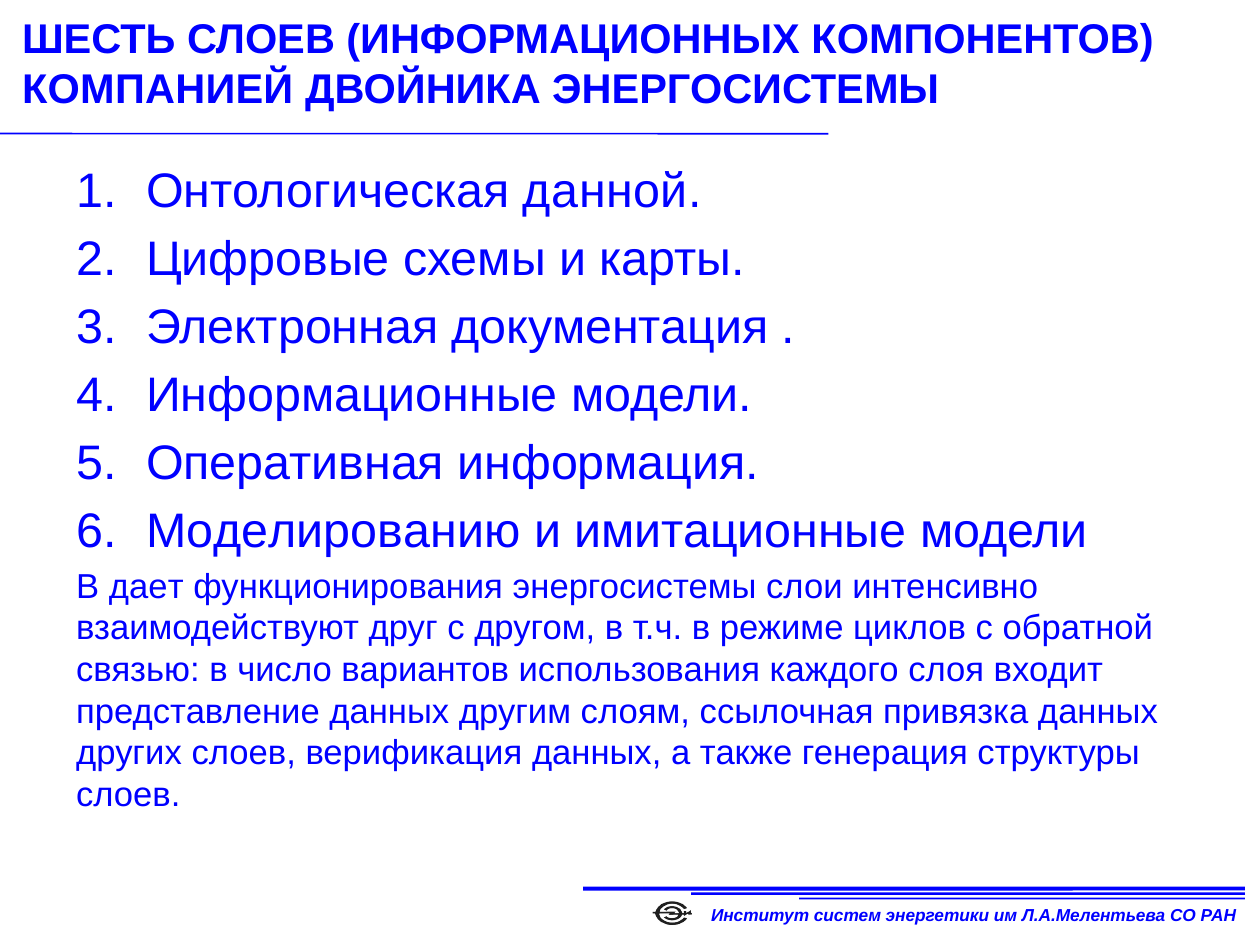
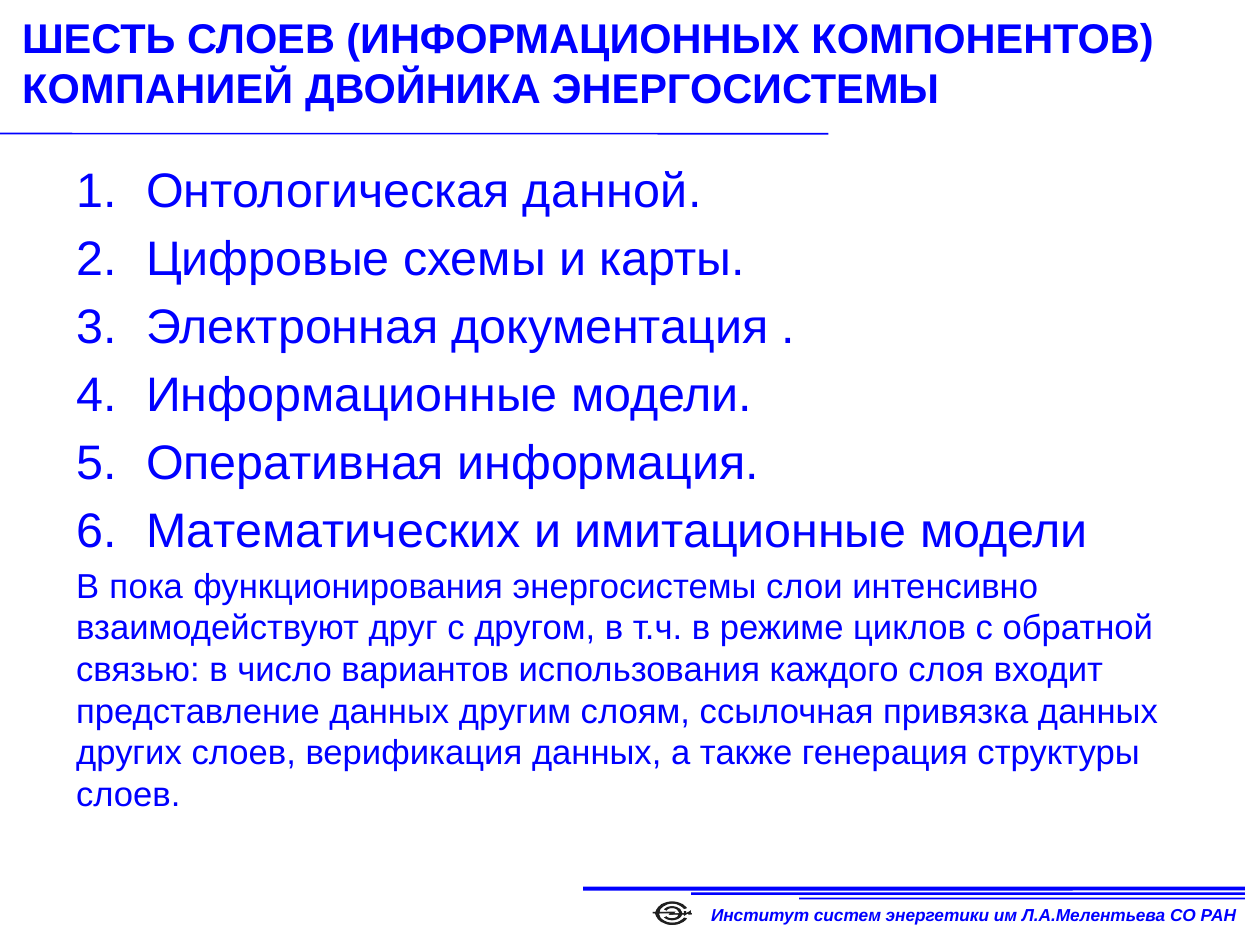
Моделированию: Моделированию -> Математических
дает: дает -> пока
